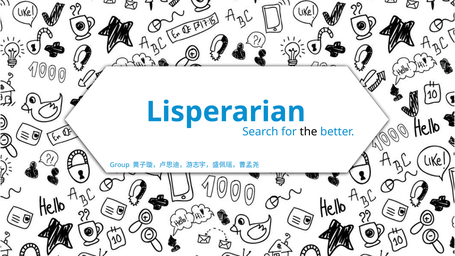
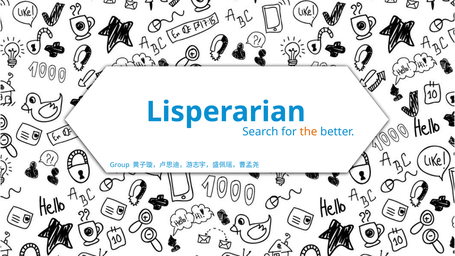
the colour: black -> orange
